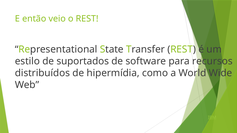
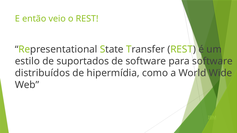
para recursos: recursos -> software
